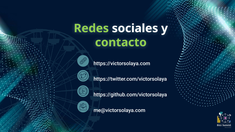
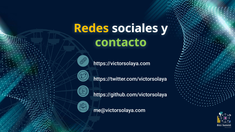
Redes colour: light green -> yellow
